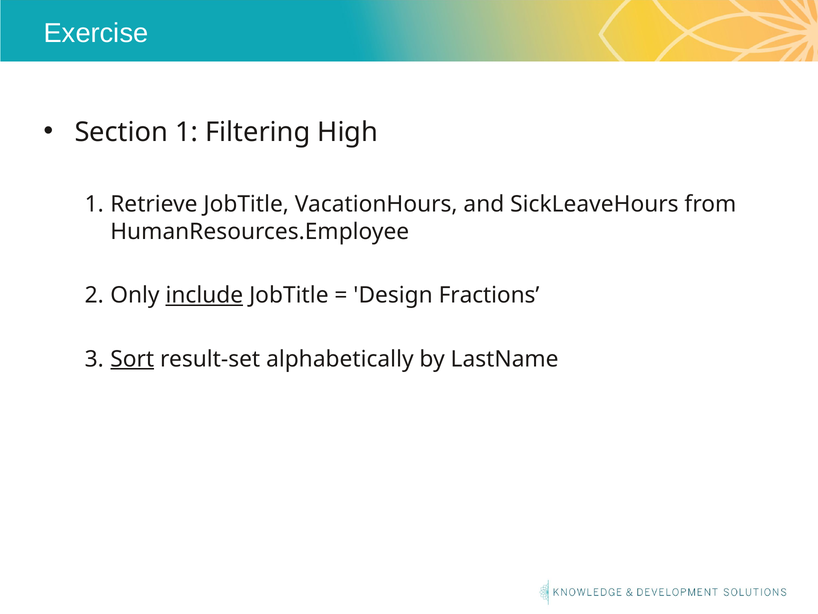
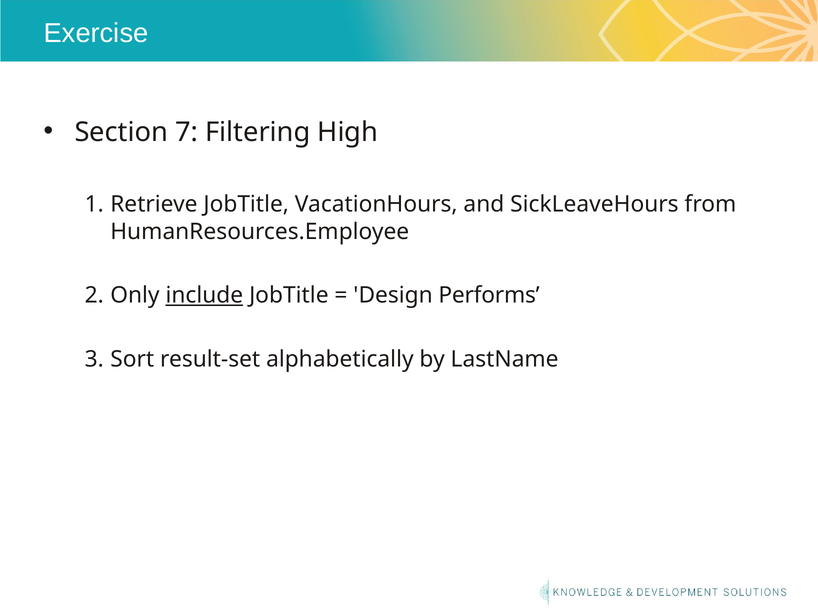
Section 1: 1 -> 7
Fractions: Fractions -> Performs
Sort underline: present -> none
